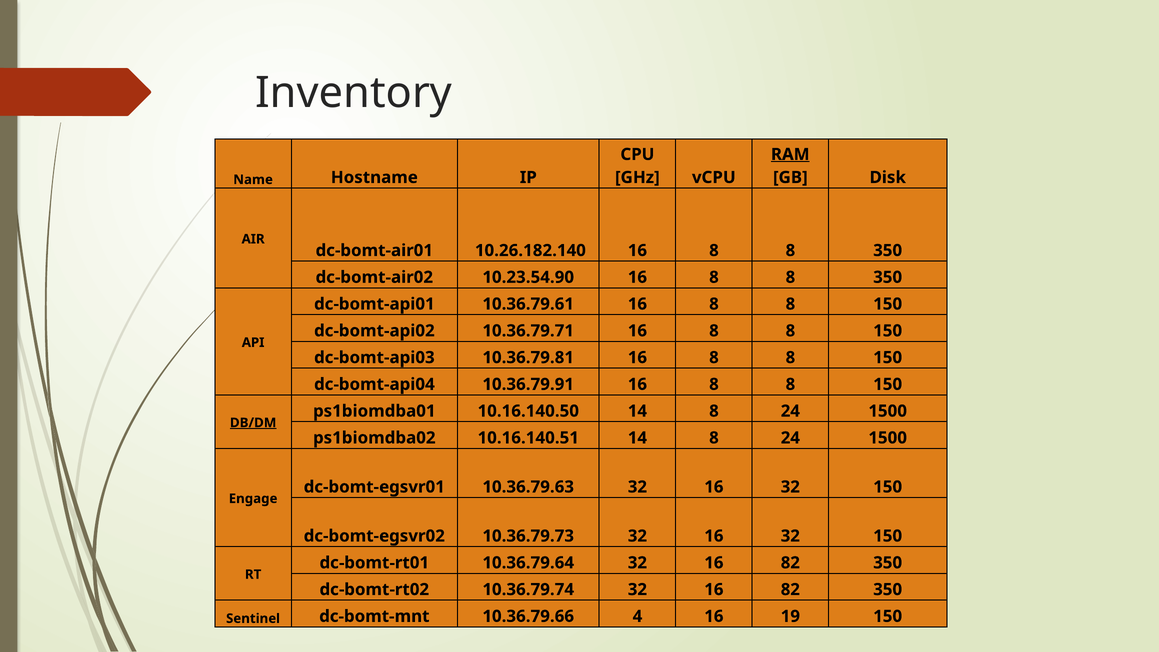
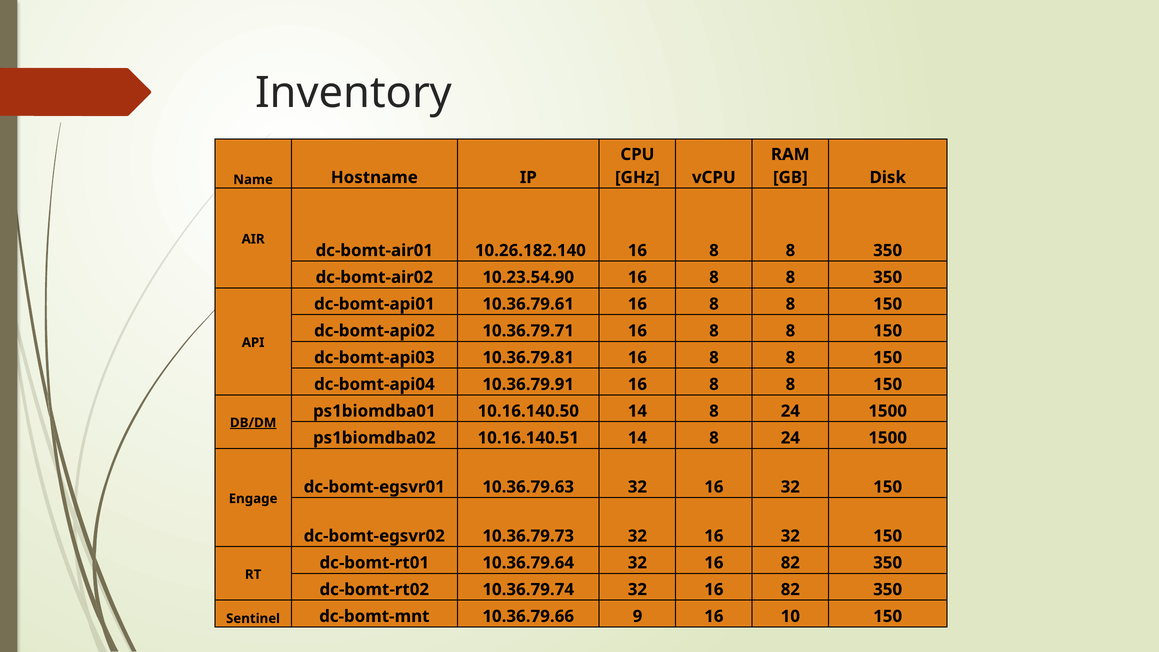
RAM underline: present -> none
4: 4 -> 9
19: 19 -> 10
